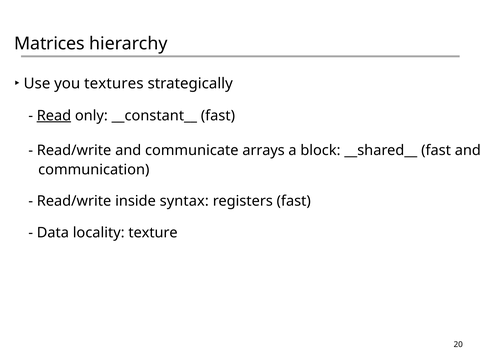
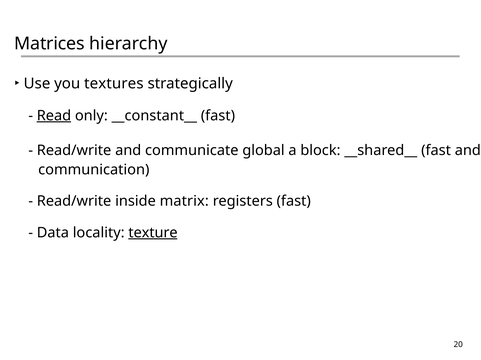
arrays: arrays -> global
syntax: syntax -> matrix
texture underline: none -> present
